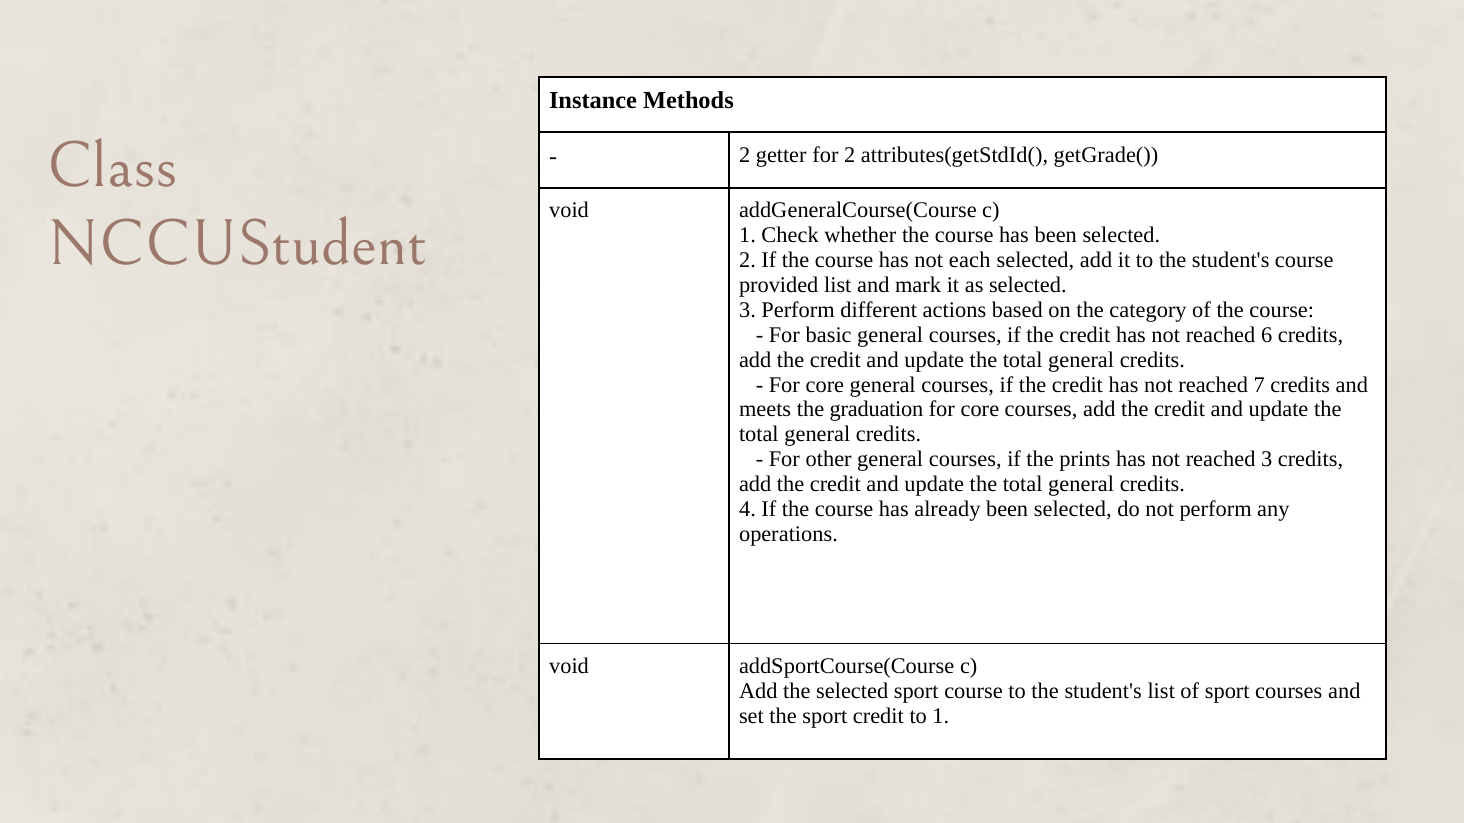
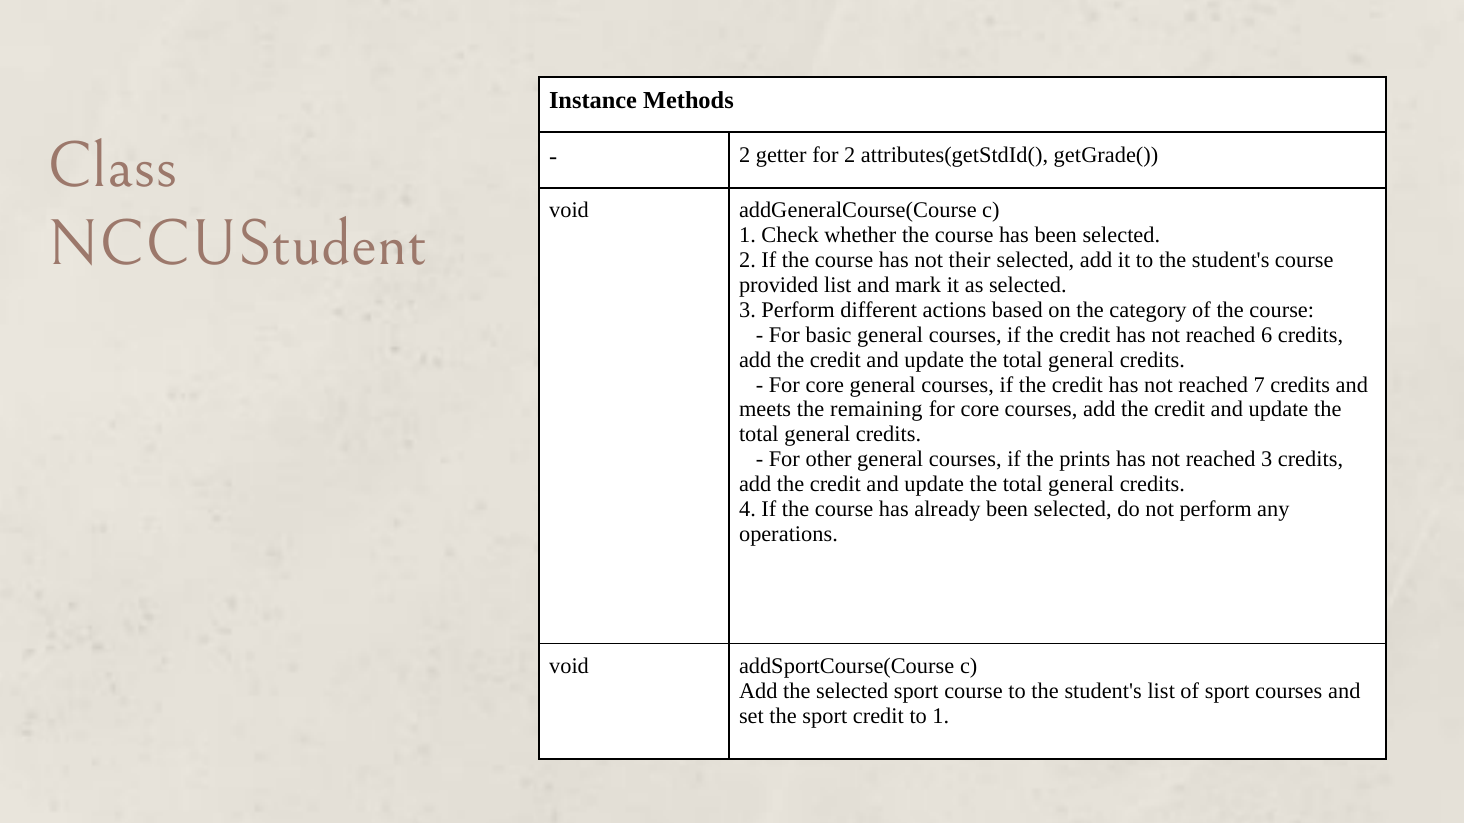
each: each -> their
graduation: graduation -> remaining
